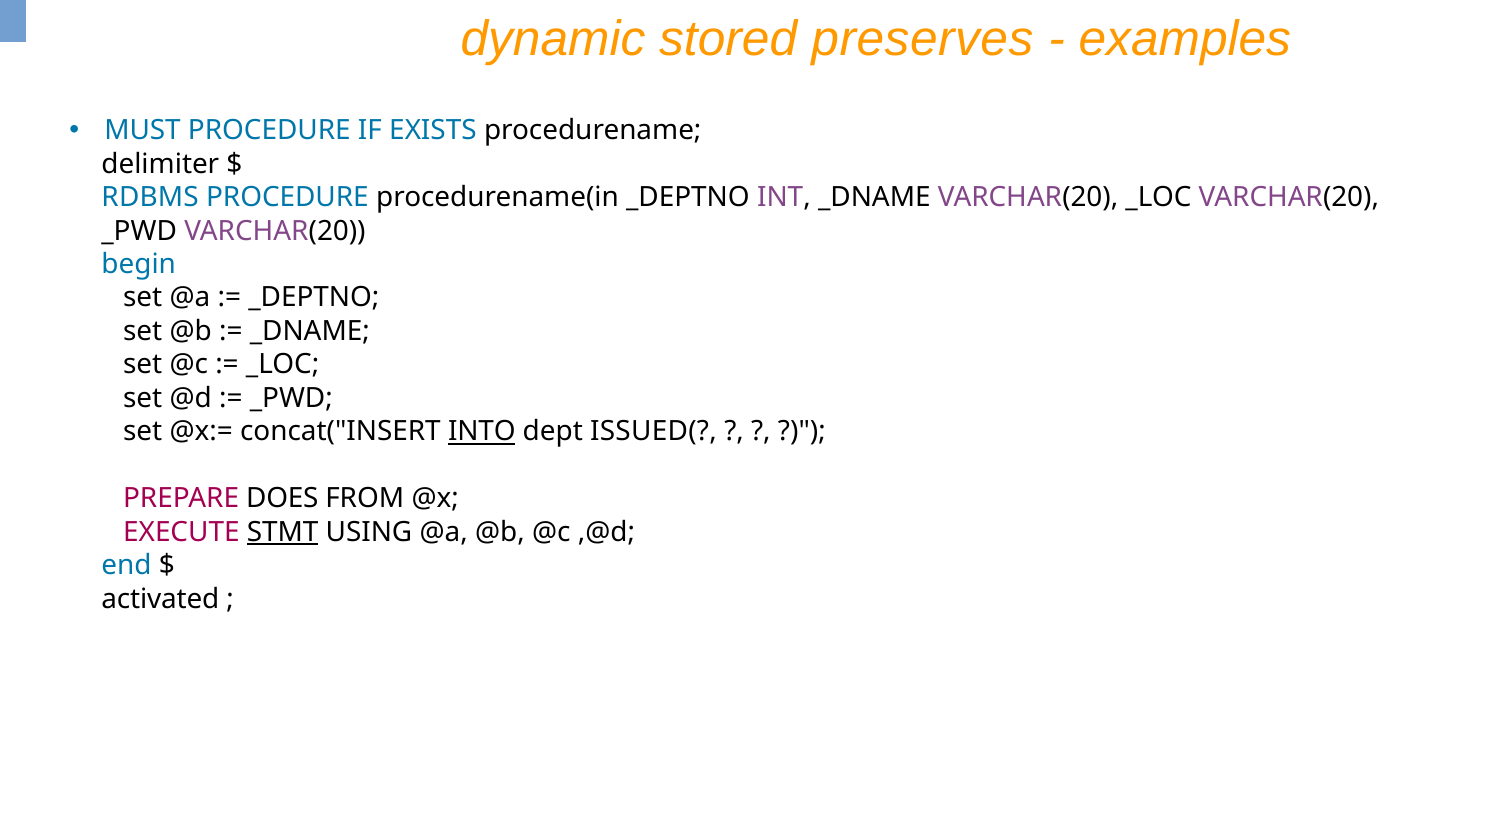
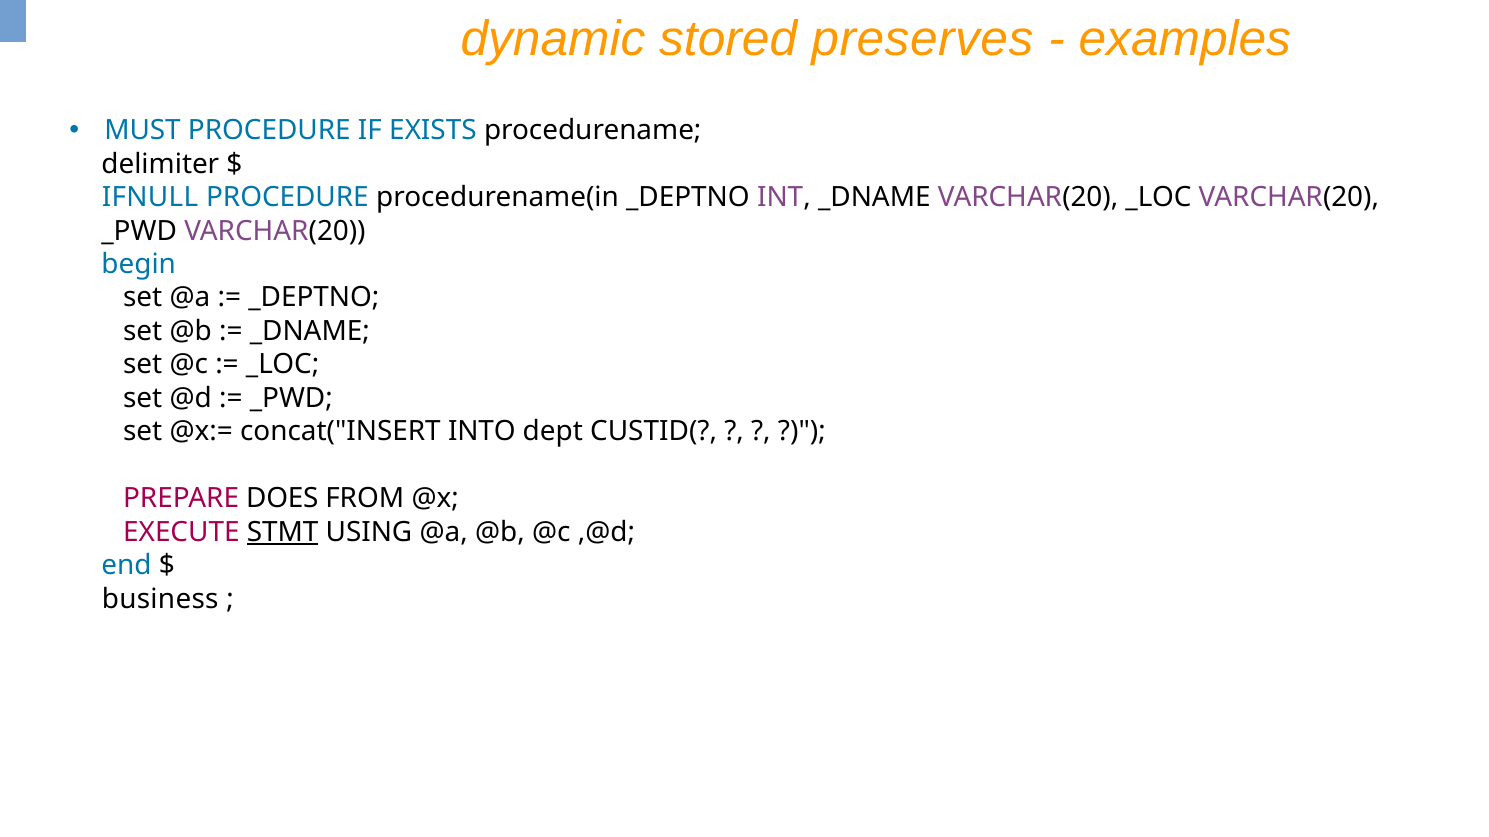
RDBMS: RDBMS -> IFNULL
INTO underline: present -> none
ISSUED(: ISSUED( -> CUSTID(
activated: activated -> business
